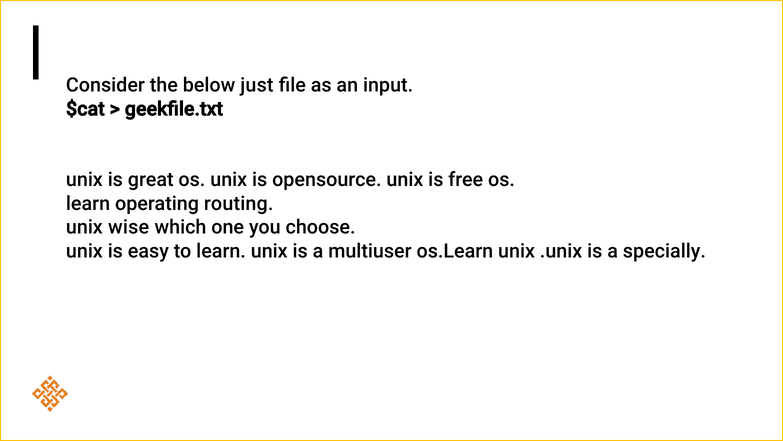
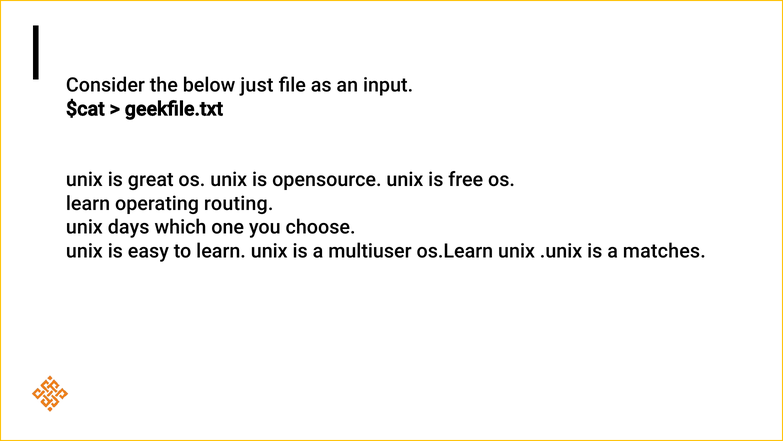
wise: wise -> days
specially: specially -> matches
